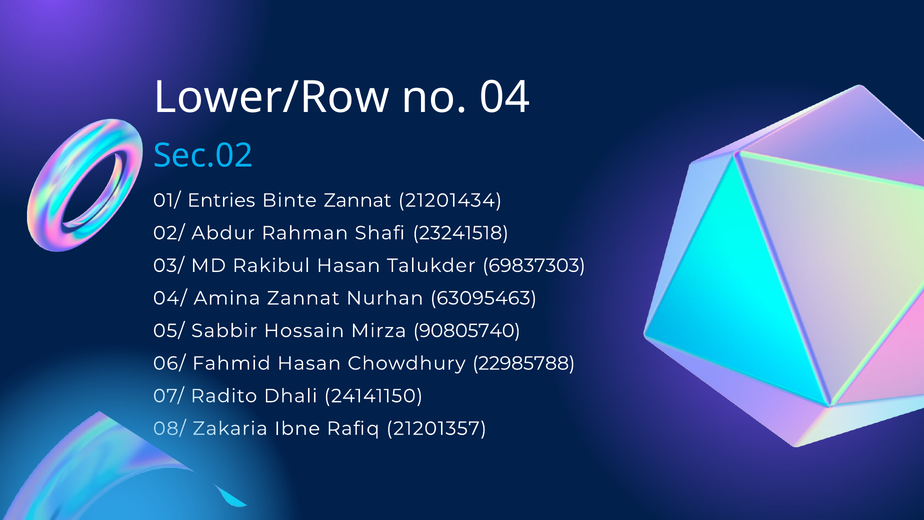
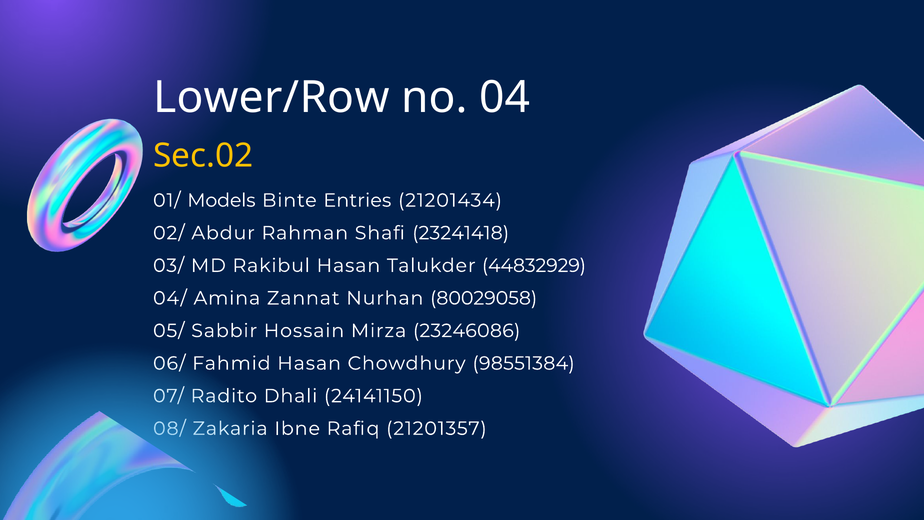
Sec.02 colour: light blue -> yellow
Entries: Entries -> Models
Binte Zannat: Zannat -> Entries
23241518: 23241518 -> 23241418
69837303: 69837303 -> 44832929
63095463: 63095463 -> 80029058
90805740: 90805740 -> 23246086
22985788: 22985788 -> 98551384
